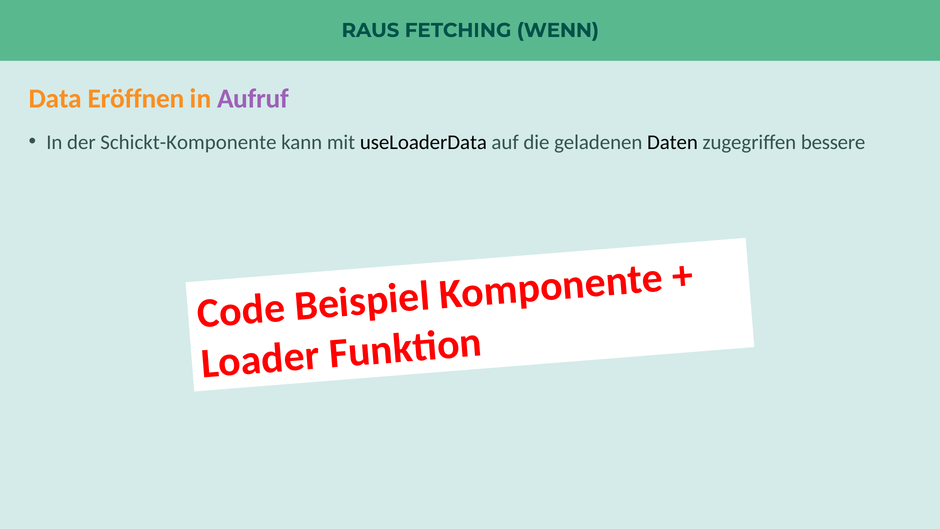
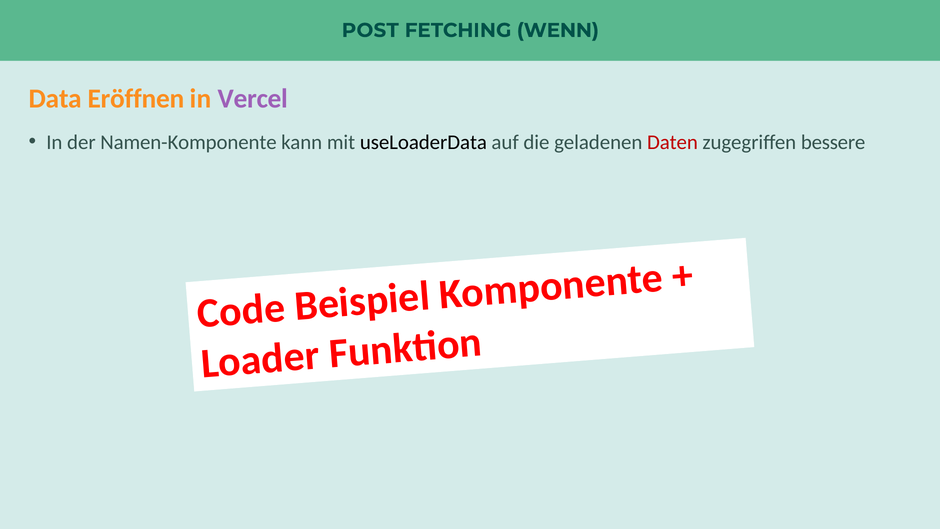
RAUS: RAUS -> POST
Aufruf: Aufruf -> Vercel
Schickt-Komponente: Schickt-Komponente -> Namen-Komponente
Daten colour: black -> red
